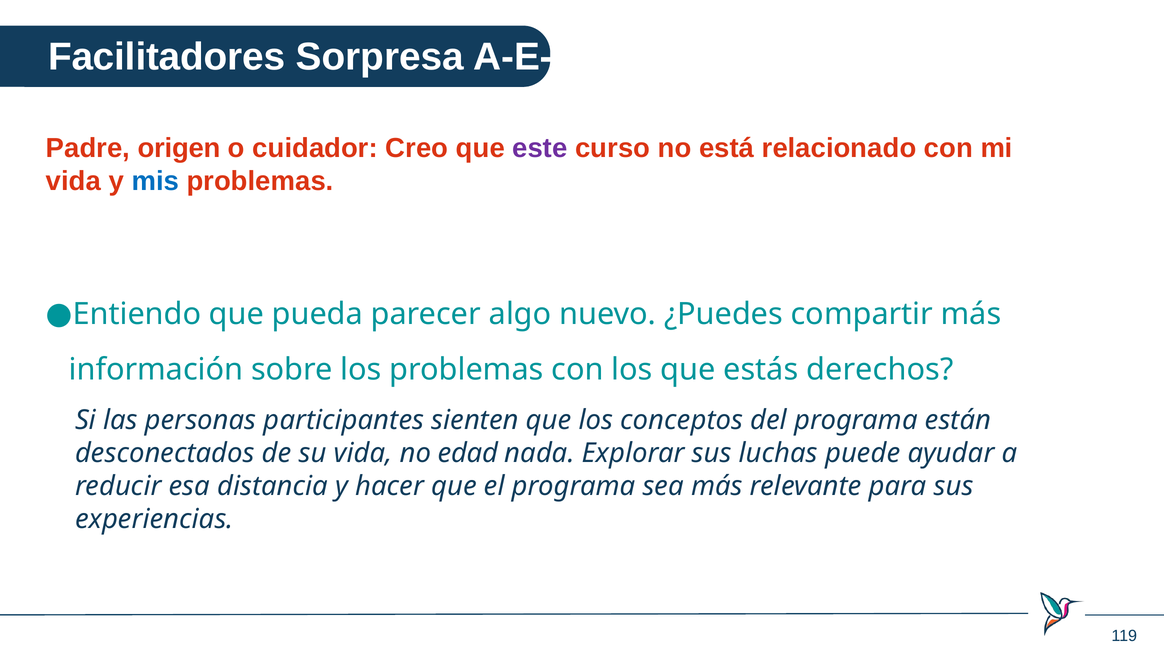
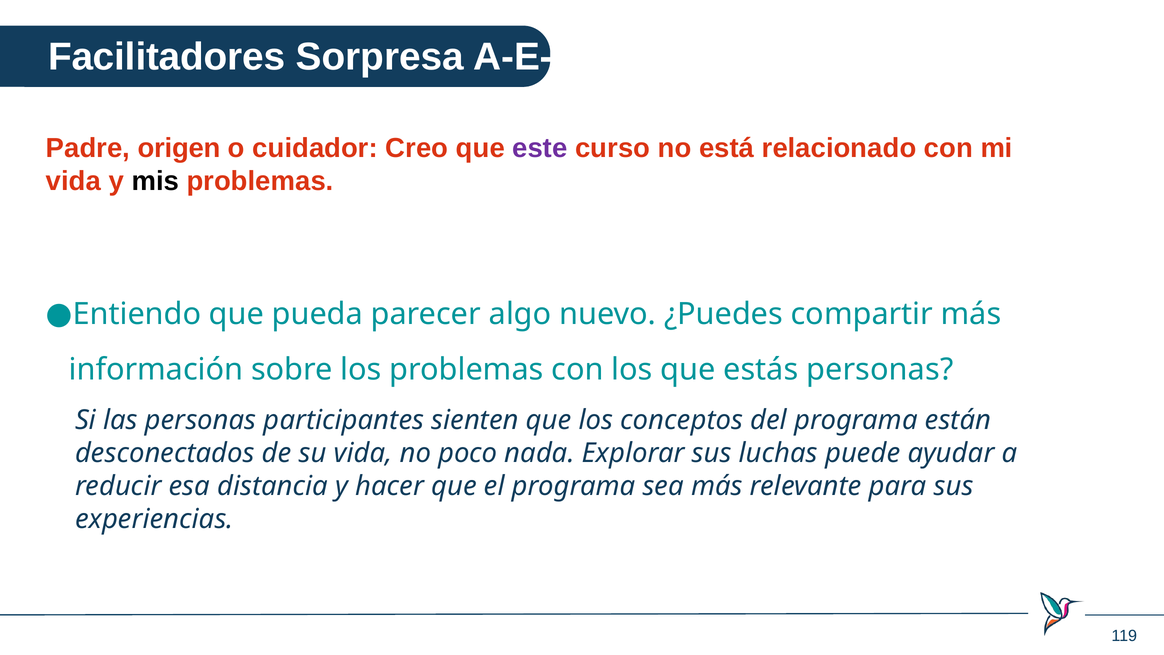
mis colour: blue -> black
estás derechos: derechos -> personas
edad: edad -> poco
